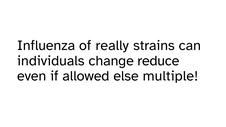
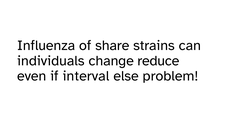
really: really -> share
allowed: allowed -> interval
multiple: multiple -> problem
